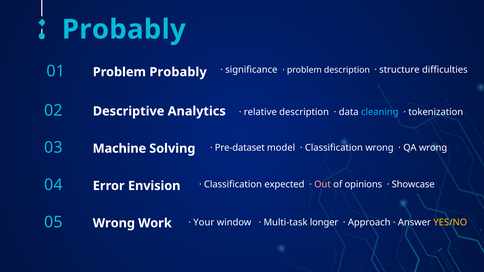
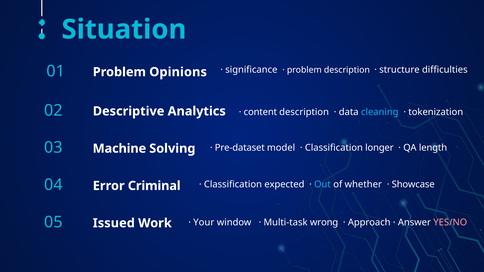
Probably at (124, 29): Probably -> Situation
Problem Probably: Probably -> Opinions
relative: relative -> content
Classification wrong: wrong -> longer
QA wrong: wrong -> length
Out colour: pink -> light blue
opinions: opinions -> whether
Envision: Envision -> Criminal
longer: longer -> wrong
YES/NO colour: yellow -> pink
Wrong at (114, 223): Wrong -> Issued
